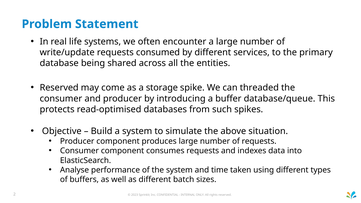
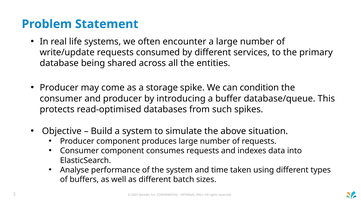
Reserved at (59, 88): Reserved -> Producer
threaded: threaded -> condition
